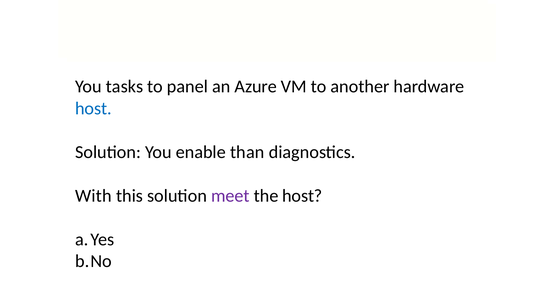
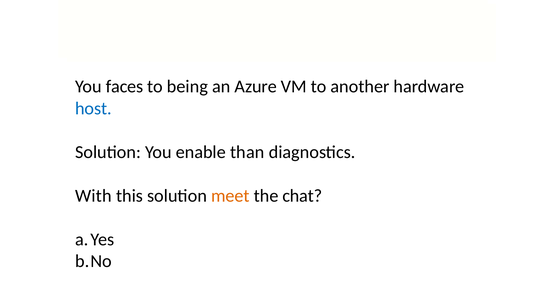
tasks: tasks -> faces
panel: panel -> being
meet colour: purple -> orange
the host: host -> chat
